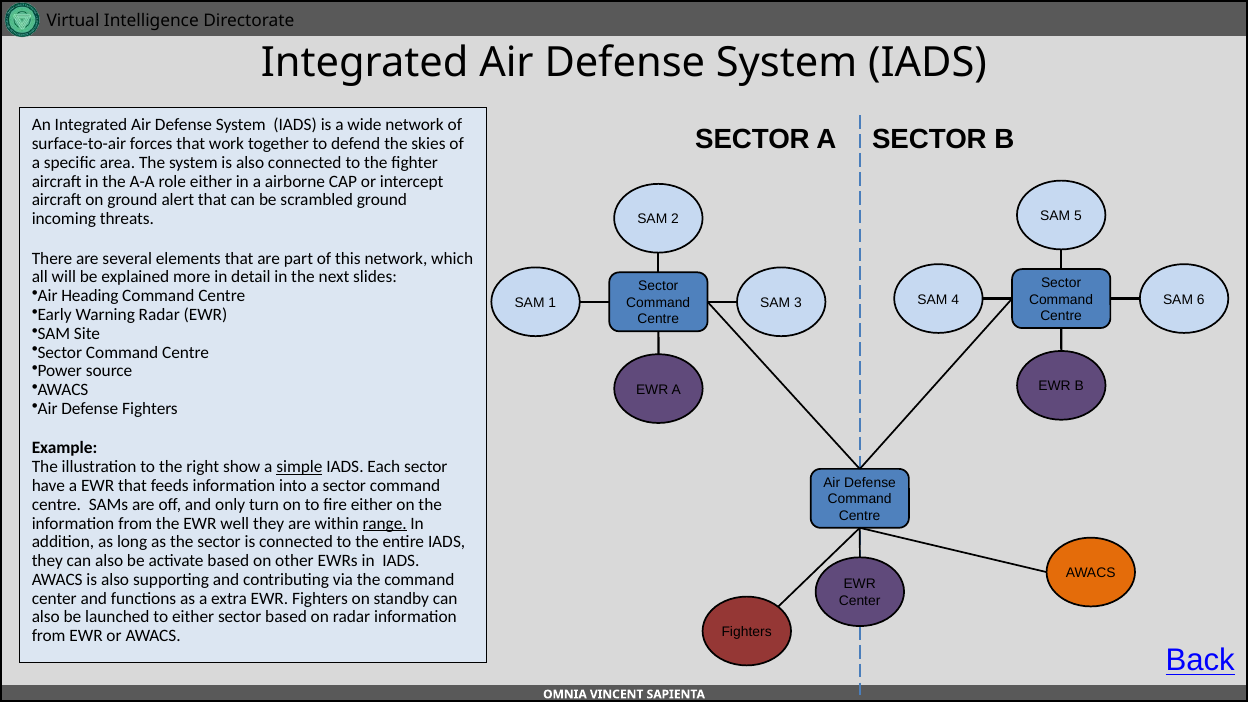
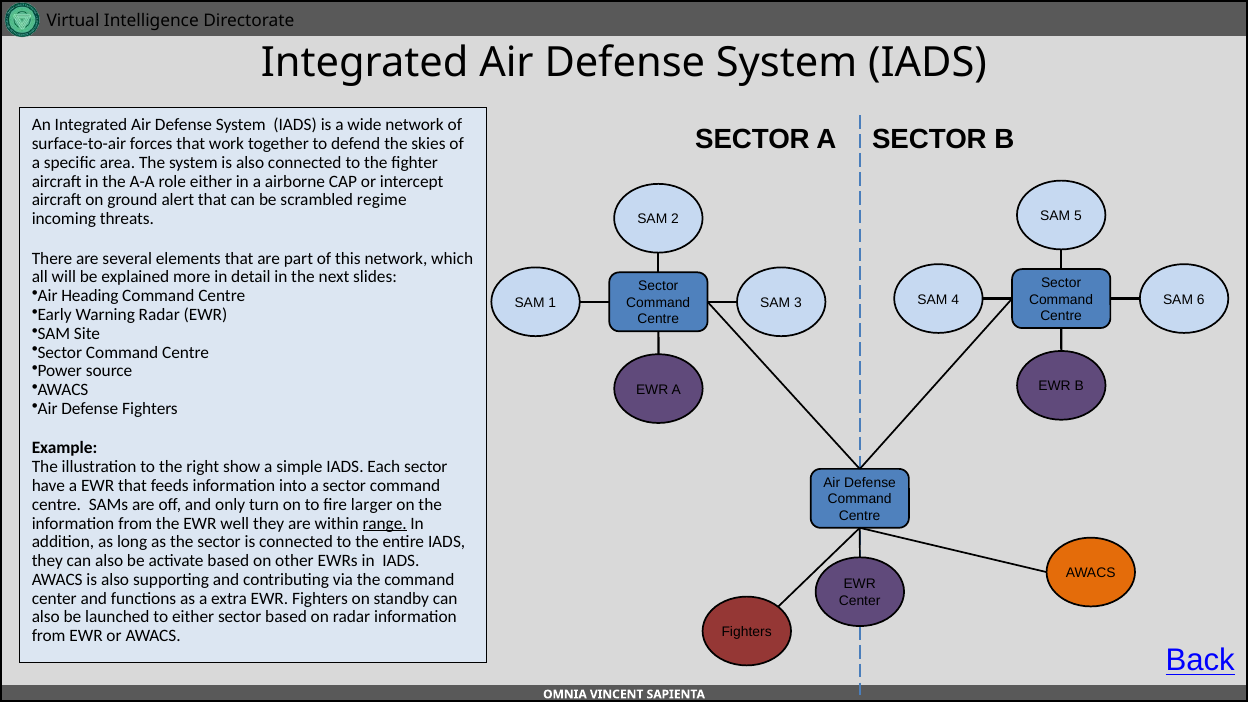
scrambled ground: ground -> regime
simple underline: present -> none
fire either: either -> larger
